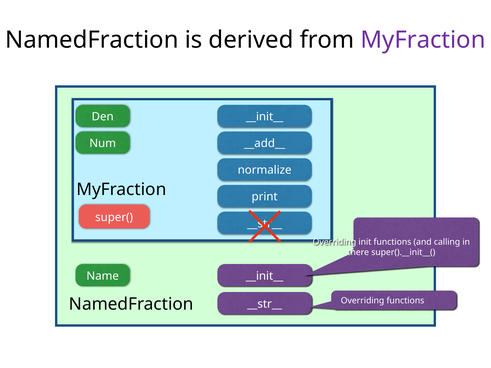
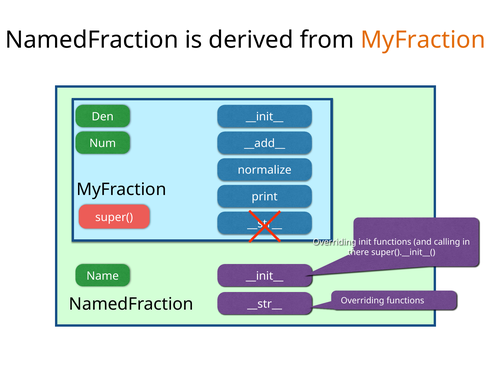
MyFraction at (423, 40) colour: purple -> orange
